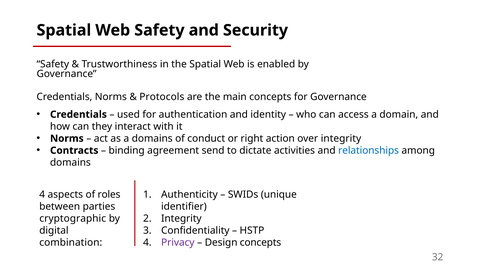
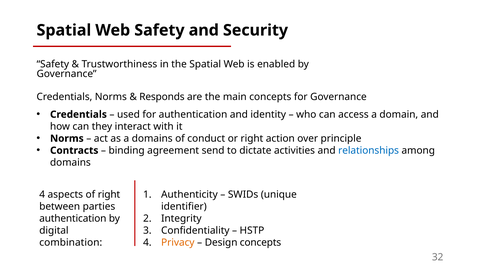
Protocols: Protocols -> Responds
over integrity: integrity -> principle
of roles: roles -> right
cryptographic at (73, 219): cryptographic -> authentication
Privacy colour: purple -> orange
